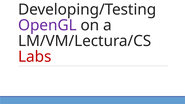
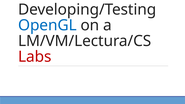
OpenGL colour: purple -> blue
